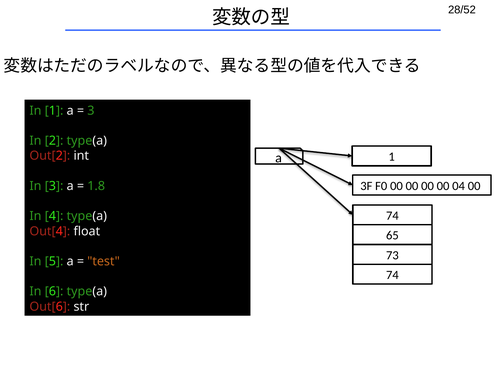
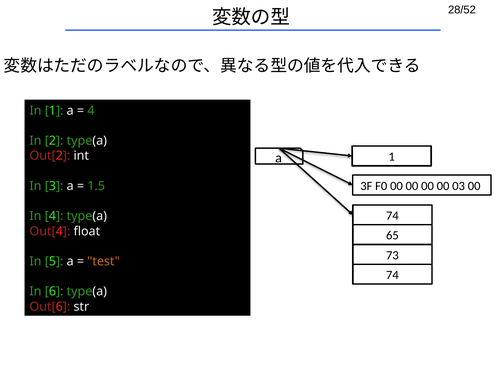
3 at (91, 110): 3 -> 4
04: 04 -> 03
1.8: 1.8 -> 1.5
